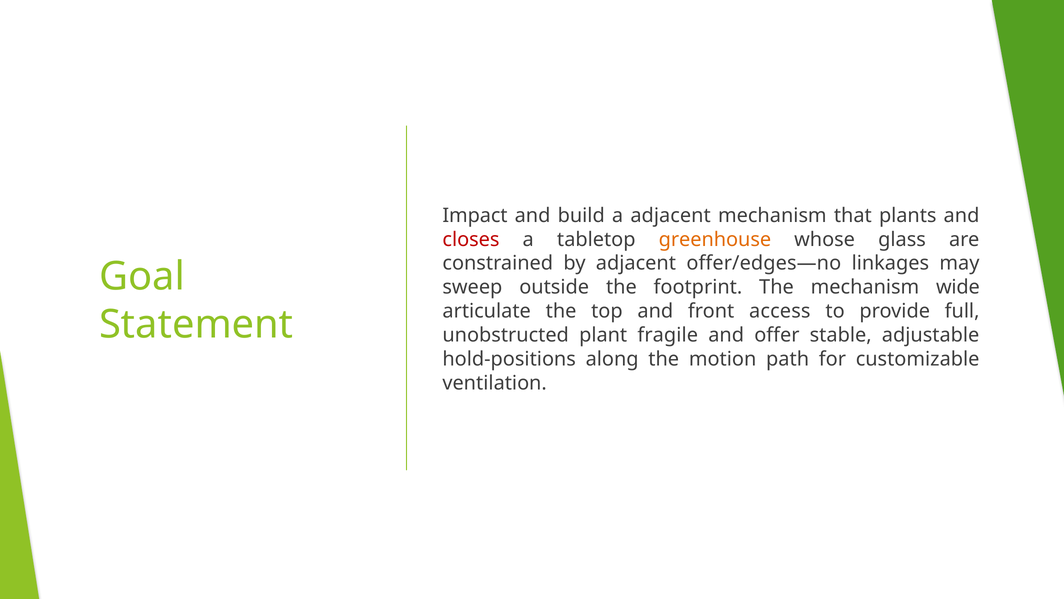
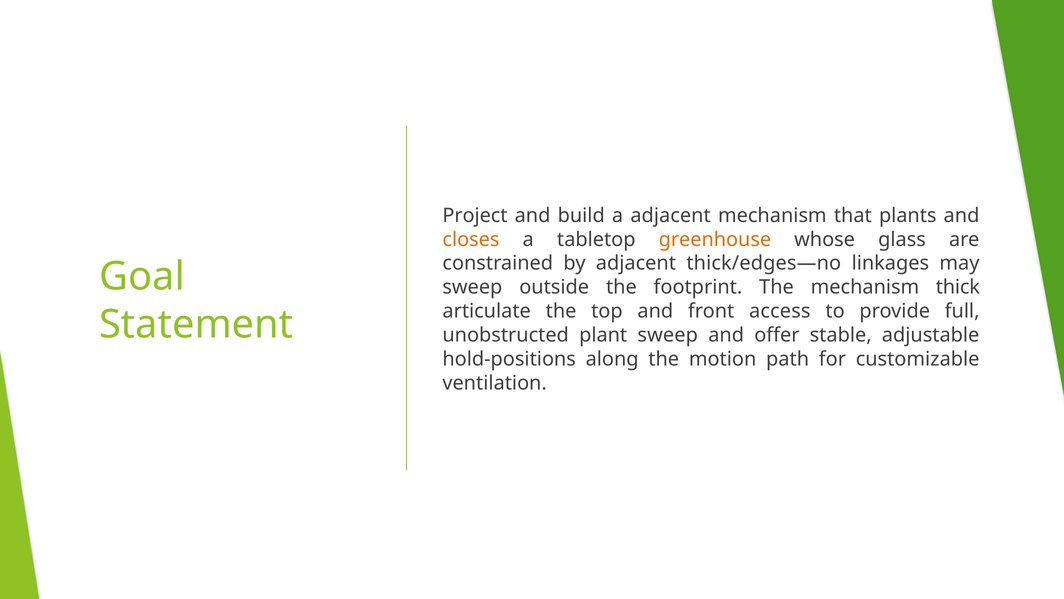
Impact: Impact -> Project
closes colour: red -> orange
offer/edges—no: offer/edges—no -> thick/edges—no
wide: wide -> thick
plant fragile: fragile -> sweep
